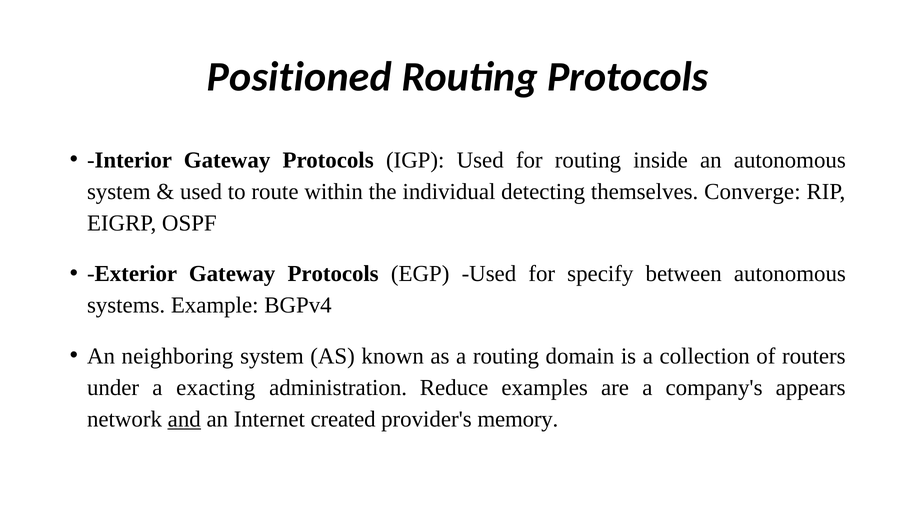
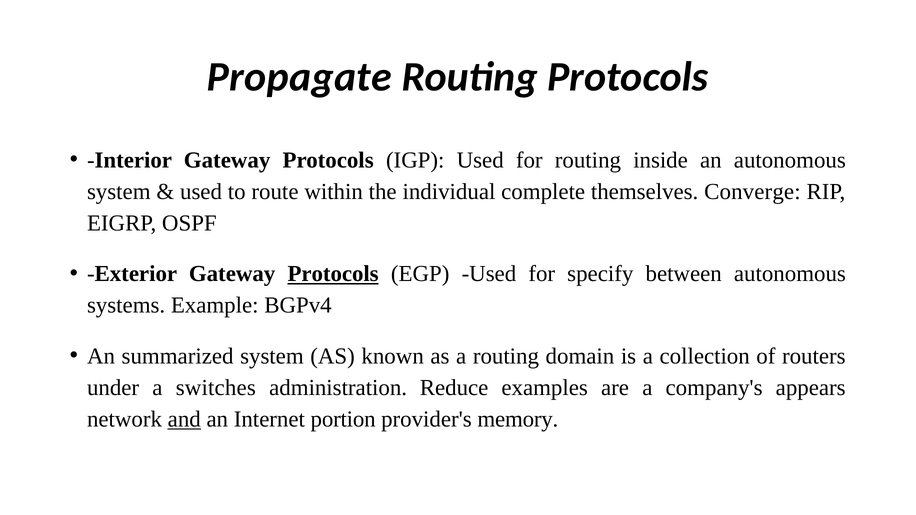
Positioned: Positioned -> Propagate
detecting: detecting -> complete
Protocols at (333, 274) underline: none -> present
neighboring: neighboring -> summarized
exacting: exacting -> switches
created: created -> portion
